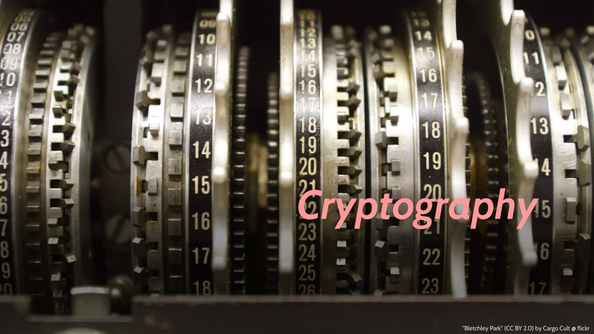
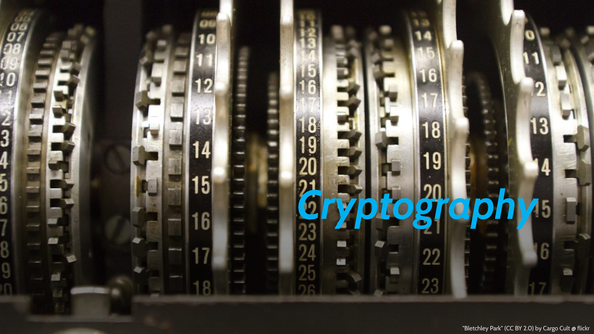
Cryptography colour: pink -> light blue
